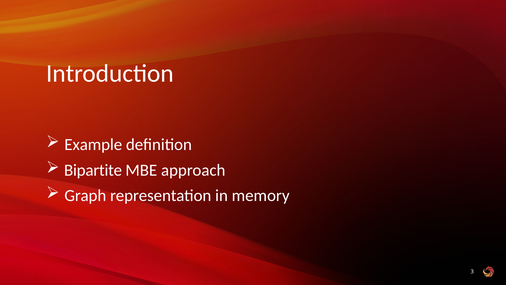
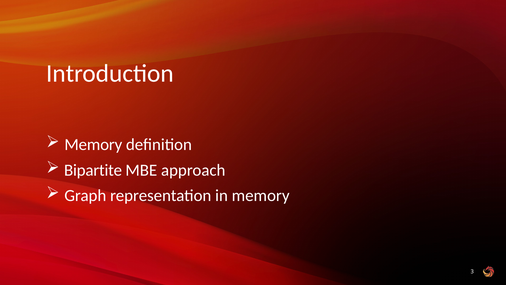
Example at (93, 144): Example -> Memory
